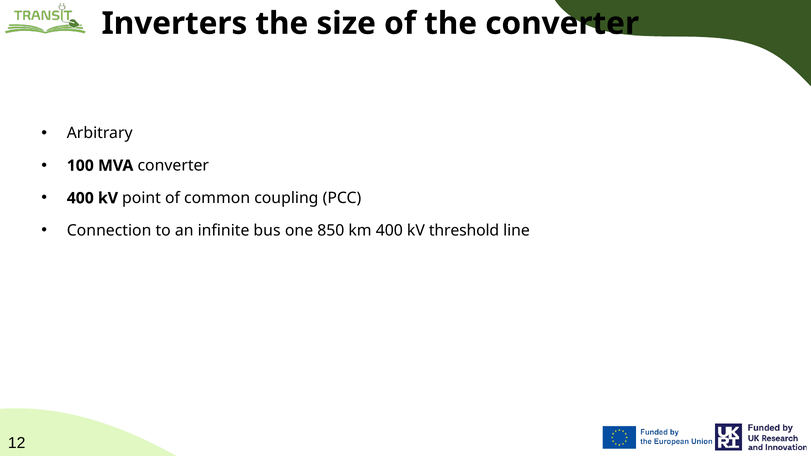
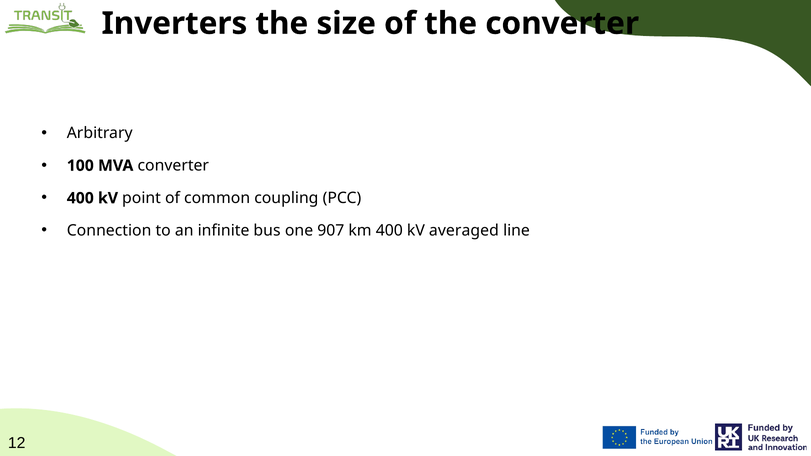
850: 850 -> 907
threshold: threshold -> averaged
